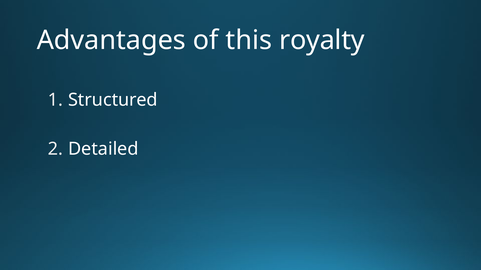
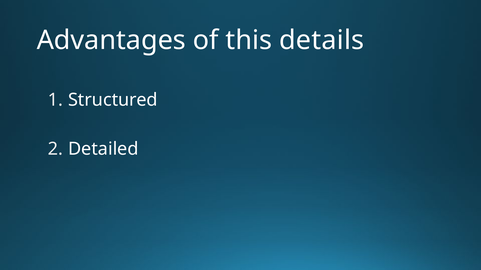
royalty: royalty -> details
